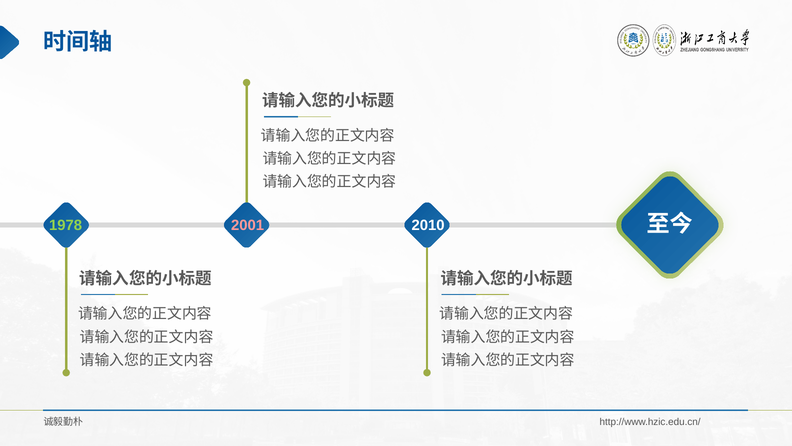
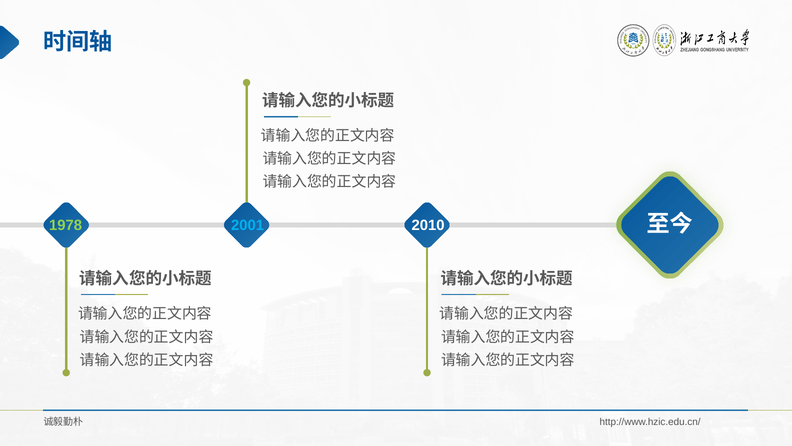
2001 colour: pink -> light blue
